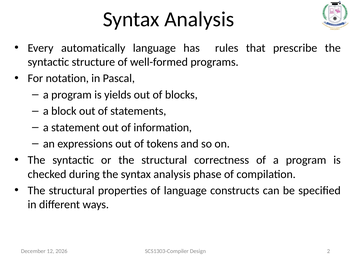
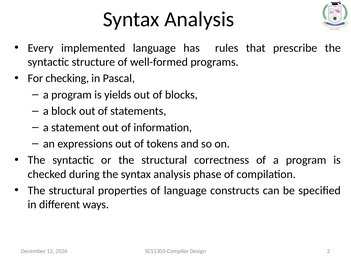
automatically: automatically -> implemented
notation: notation -> checking
